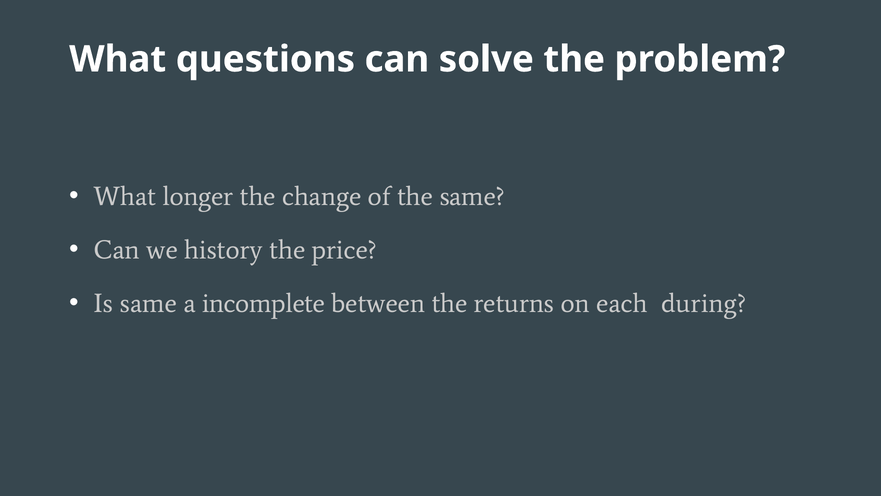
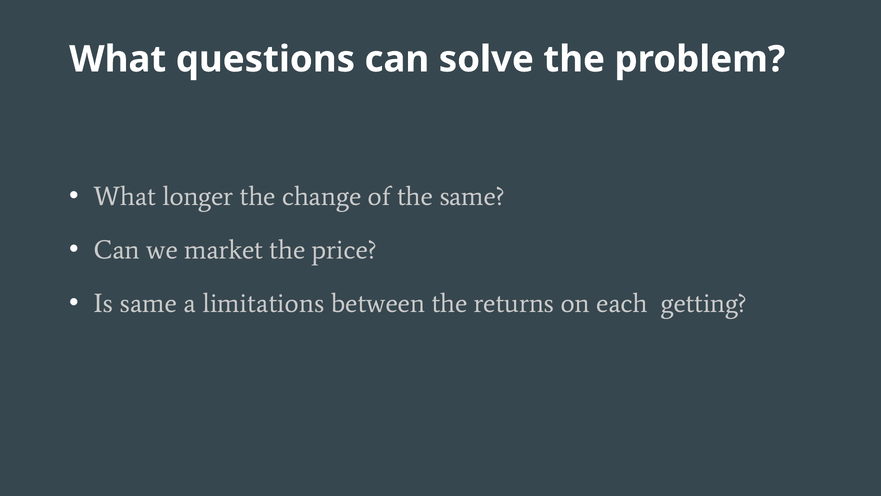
history: history -> market
incomplete: incomplete -> limitations
during: during -> getting
